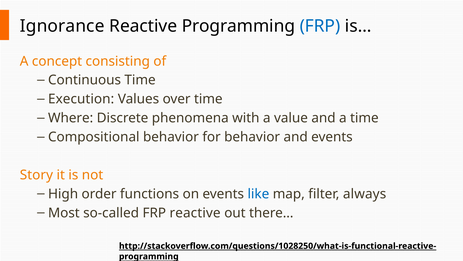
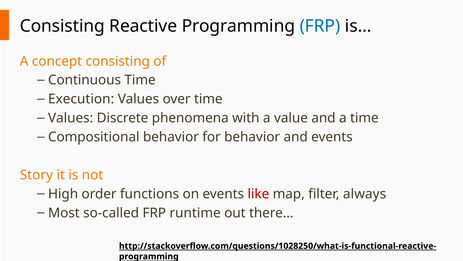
Ignorance at (62, 26): Ignorance -> Consisting
Where at (71, 118): Where -> Values
like colour: blue -> red
FRP reactive: reactive -> runtime
